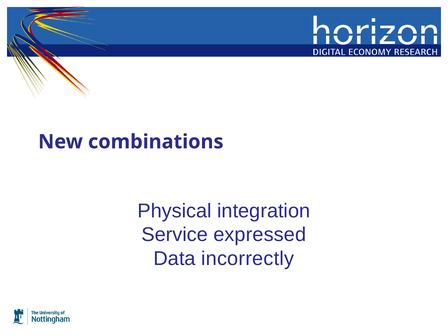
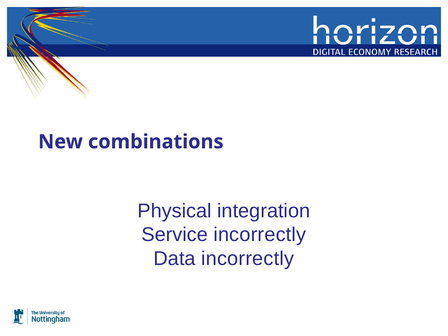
Service expressed: expressed -> incorrectly
